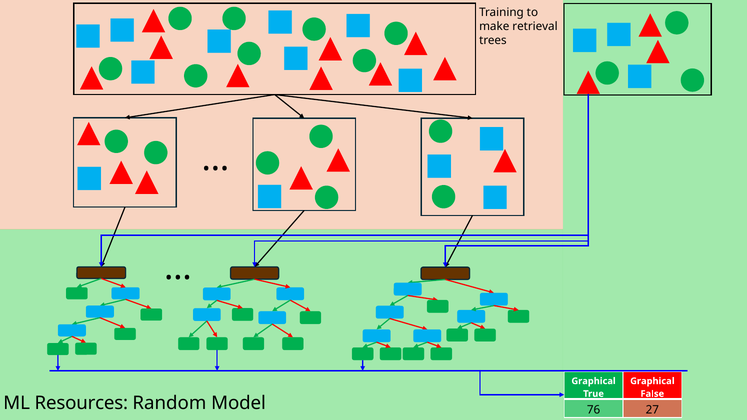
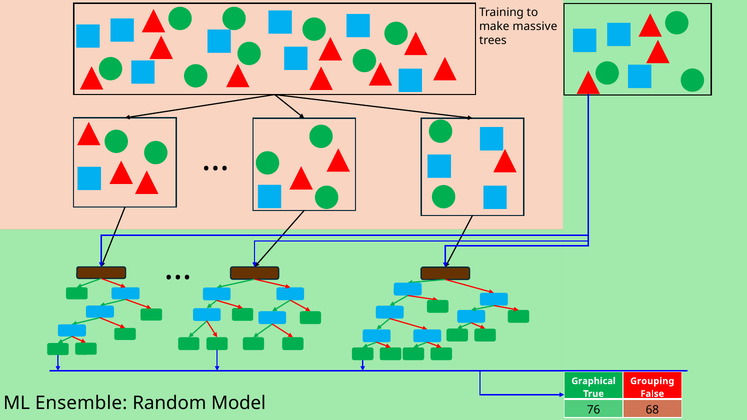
retrieval: retrieval -> massive
Graphical at (652, 381): Graphical -> Grouping
Resources: Resources -> Ensemble
27: 27 -> 68
